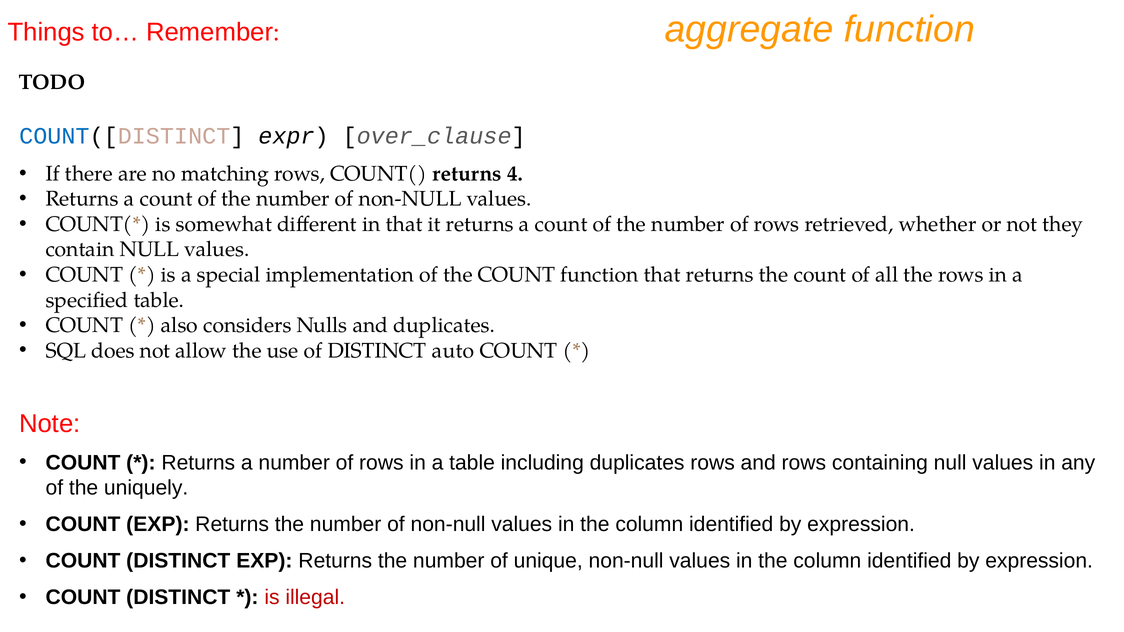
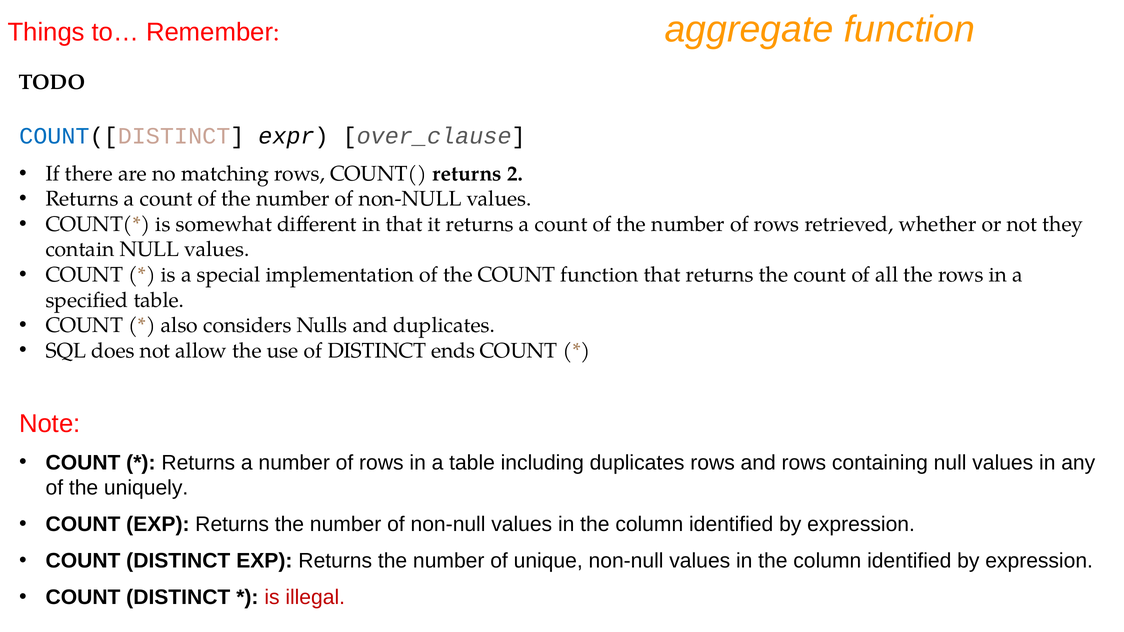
4: 4 -> 2
auto: auto -> ends
